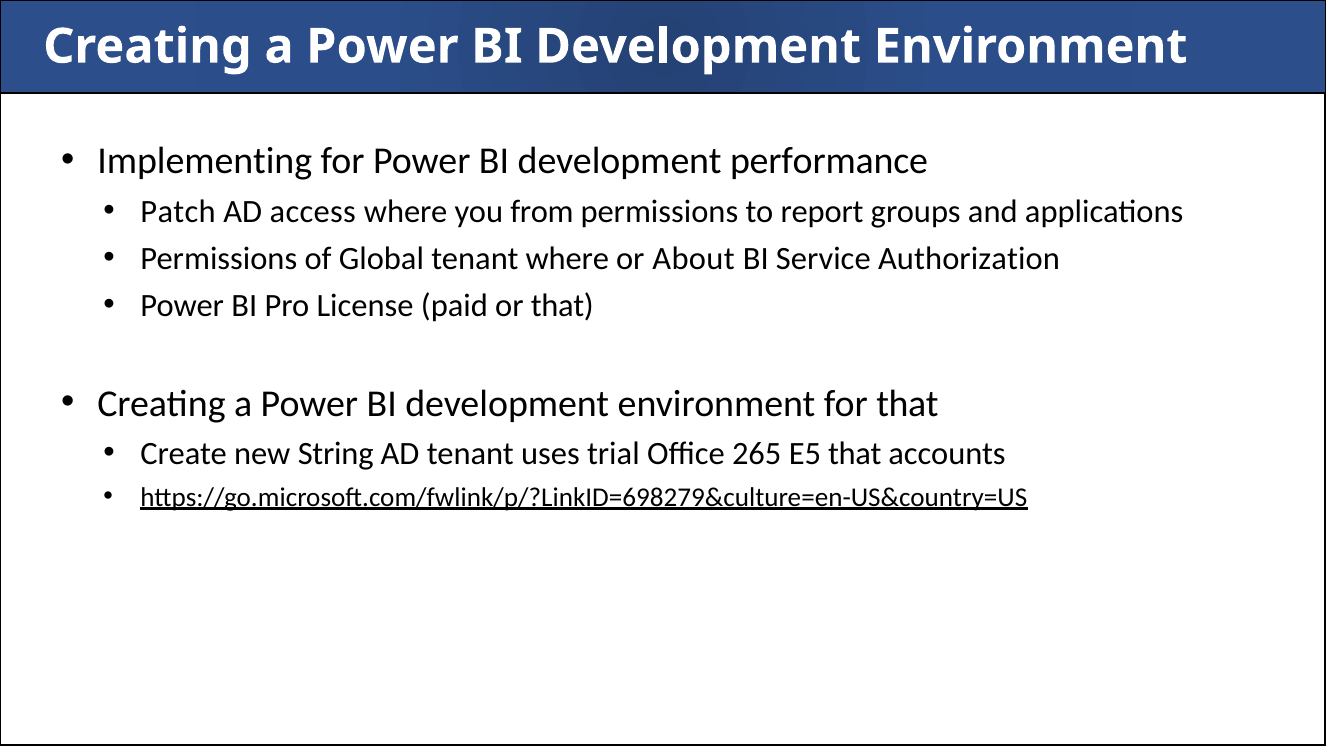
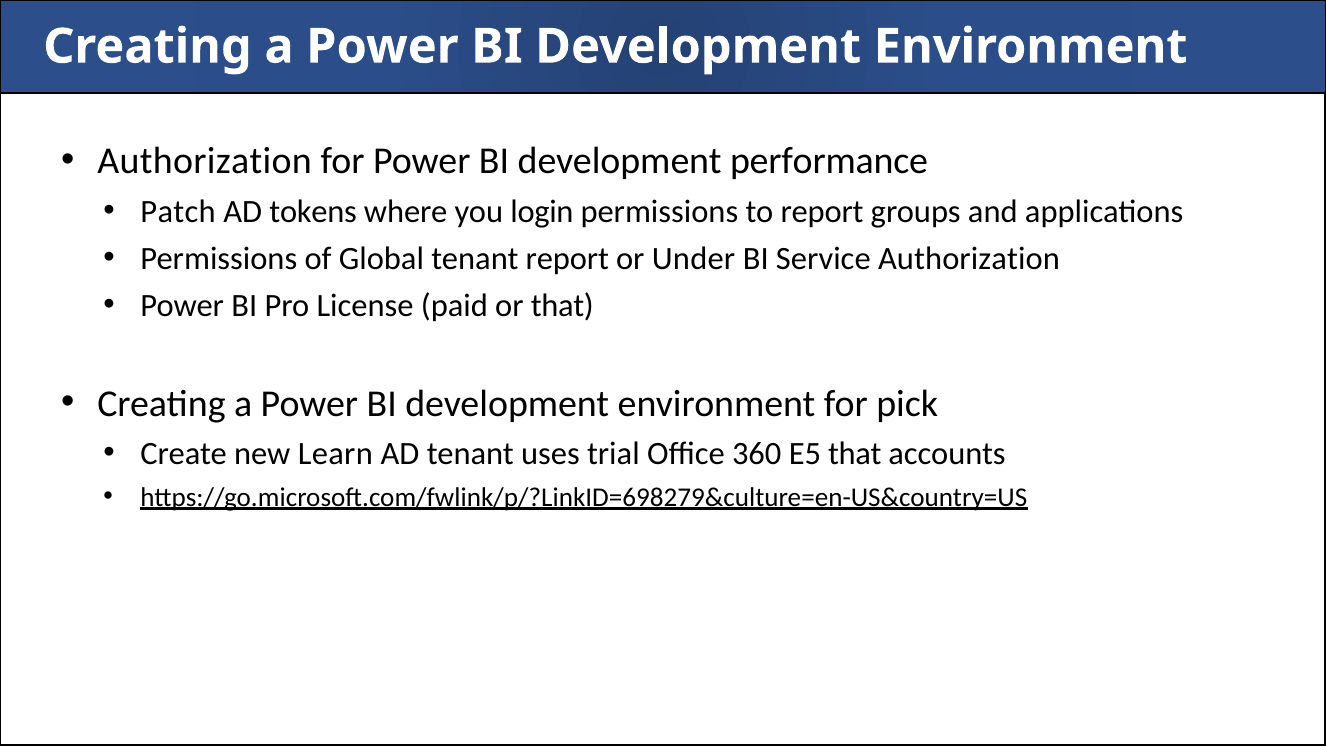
Implementing at (205, 161): Implementing -> Authorization
access: access -> tokens
from: from -> login
tenant where: where -> report
About: About -> Under
for that: that -> pick
String: String -> Learn
265: 265 -> 360
